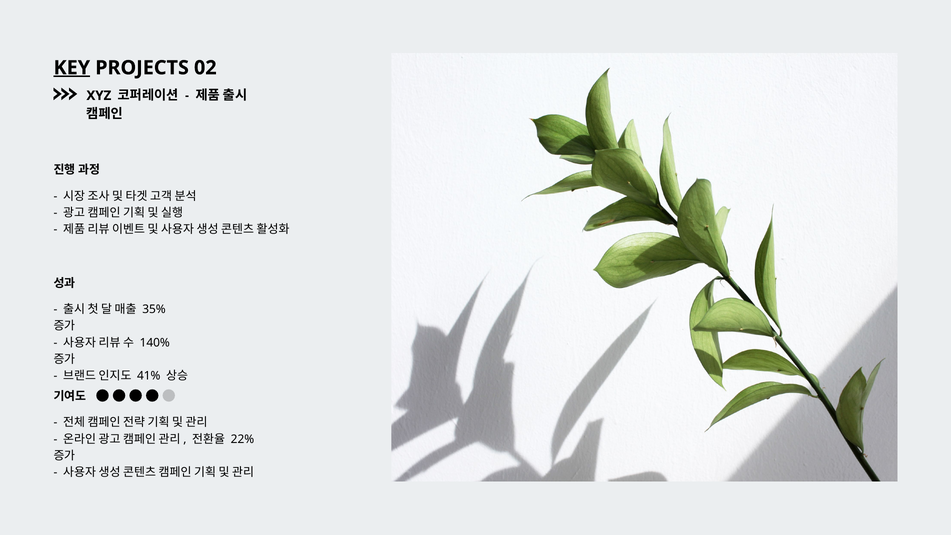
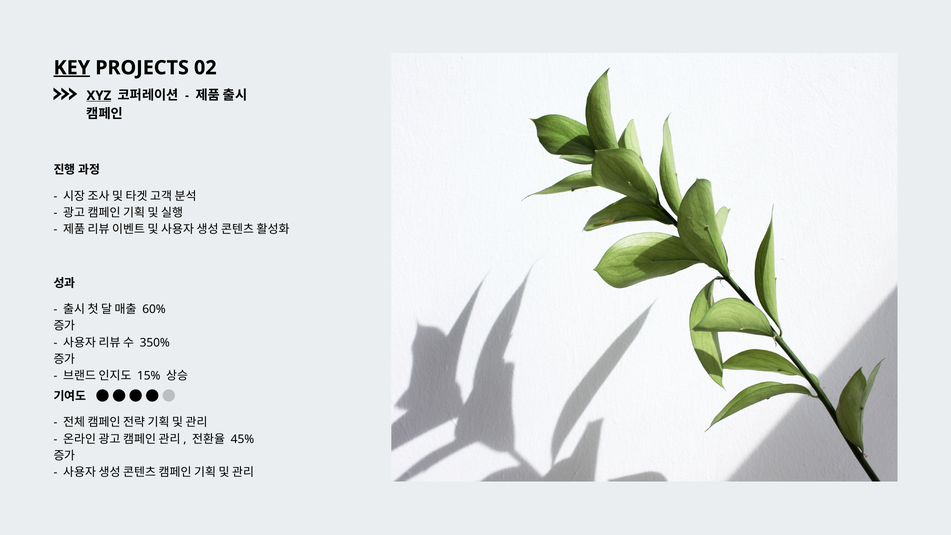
XYZ underline: none -> present
35%: 35% -> 60%
140%: 140% -> 350%
41%: 41% -> 15%
22%: 22% -> 45%
